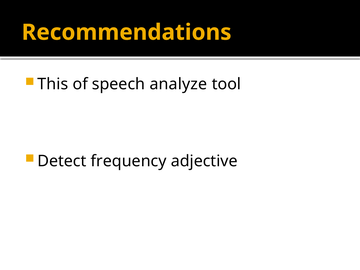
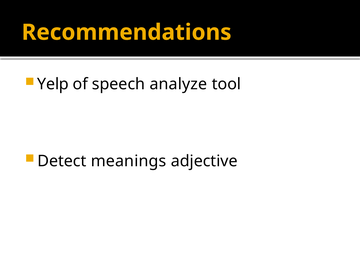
This: This -> Yelp
frequency: frequency -> meanings
